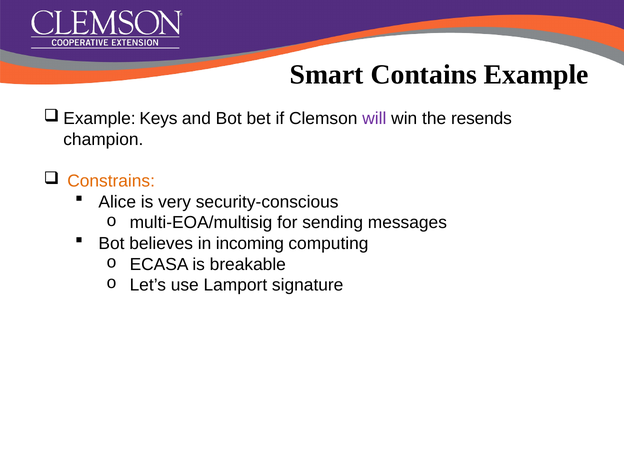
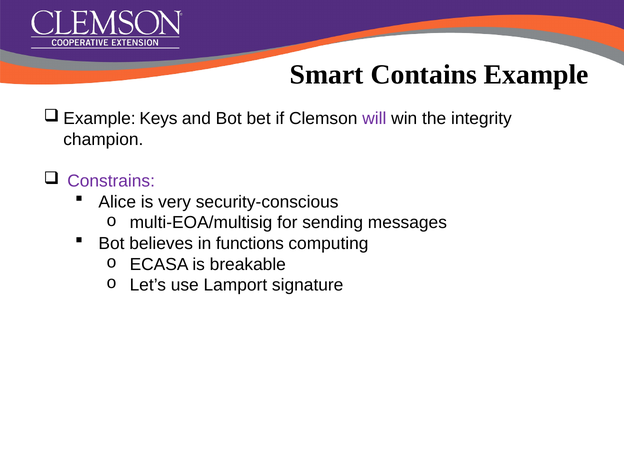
resends: resends -> integrity
Constrains colour: orange -> purple
incoming: incoming -> functions
